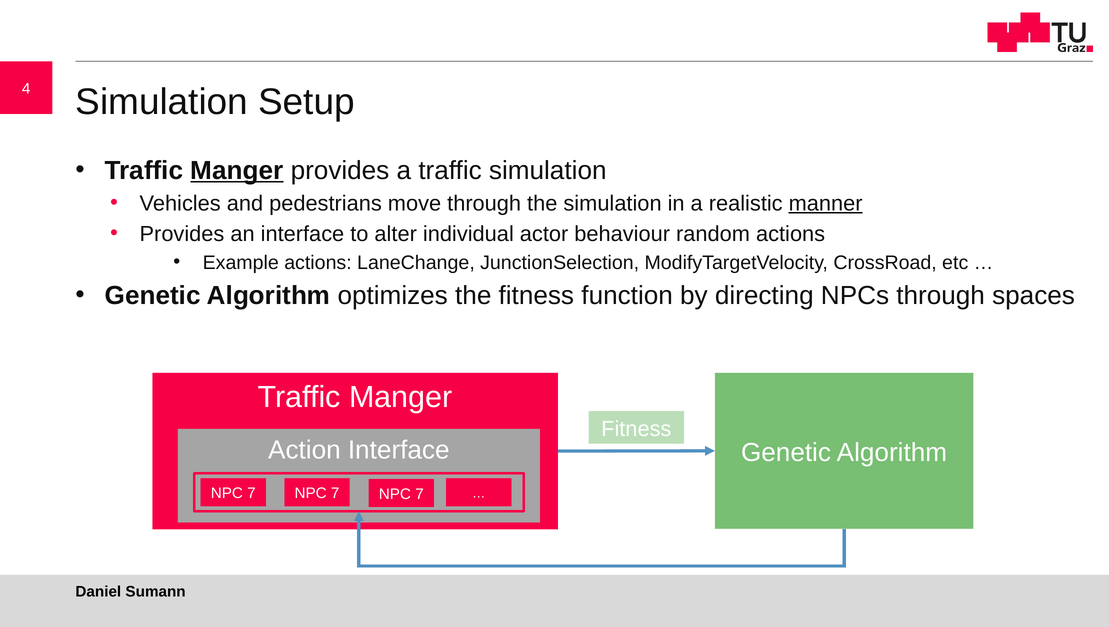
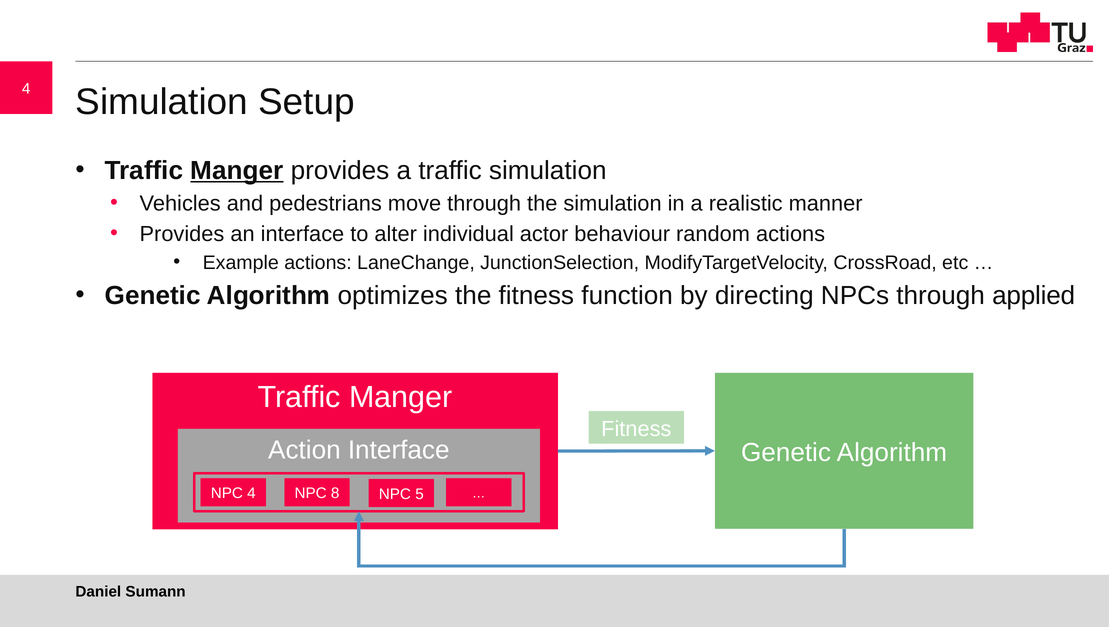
manner underline: present -> none
spaces: spaces -> applied
7 at (251, 493): 7 -> 4
7 at (335, 493): 7 -> 8
7 at (419, 494): 7 -> 5
